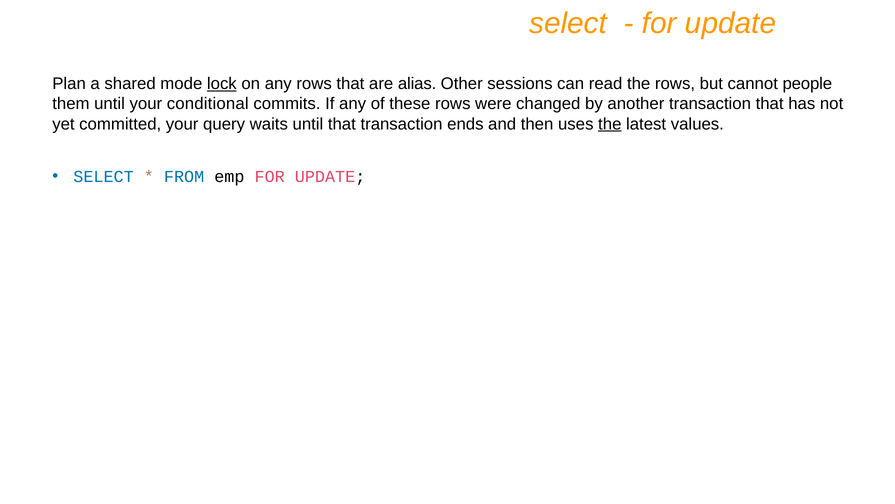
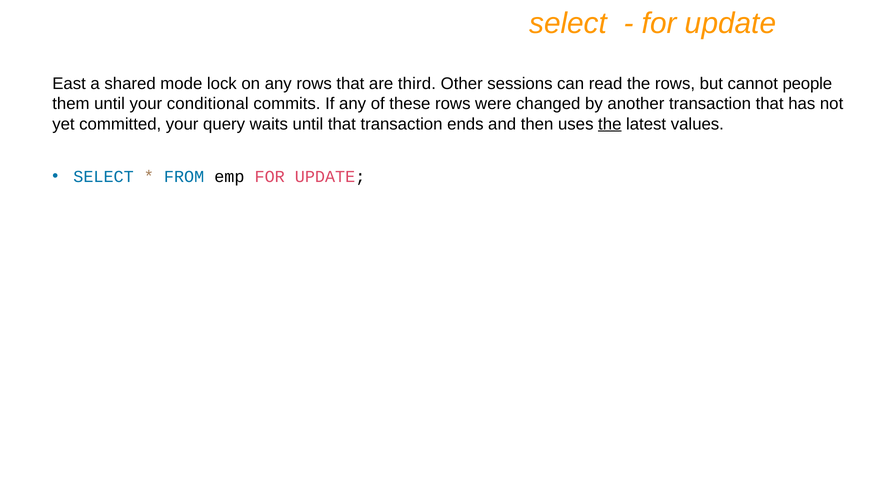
Plan: Plan -> East
lock underline: present -> none
alias: alias -> third
